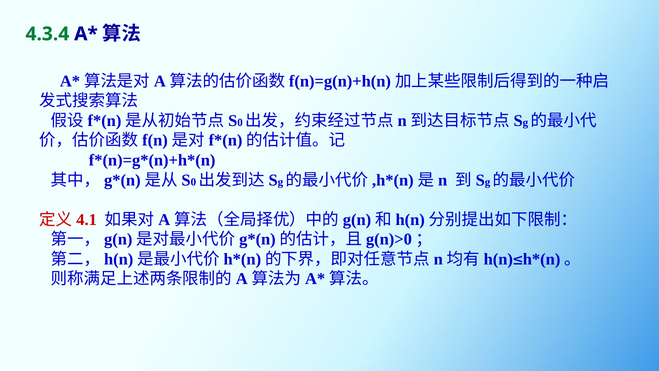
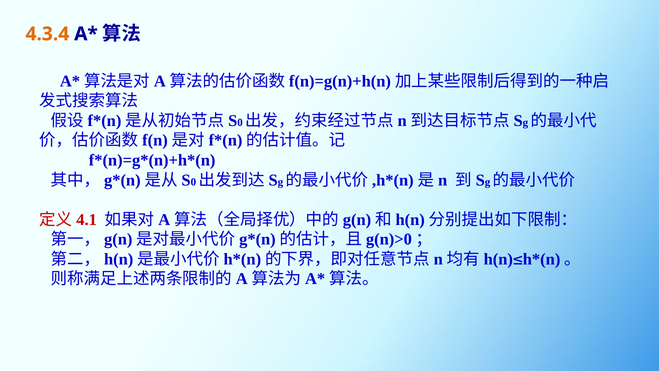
4.3.4 colour: green -> orange
